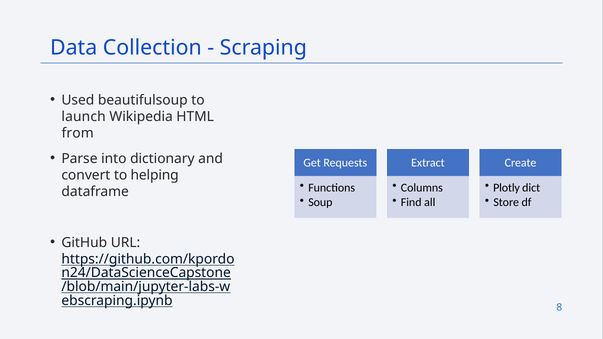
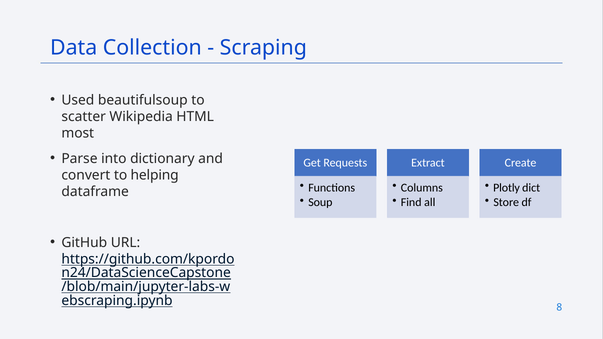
launch: launch -> scatter
from: from -> most
